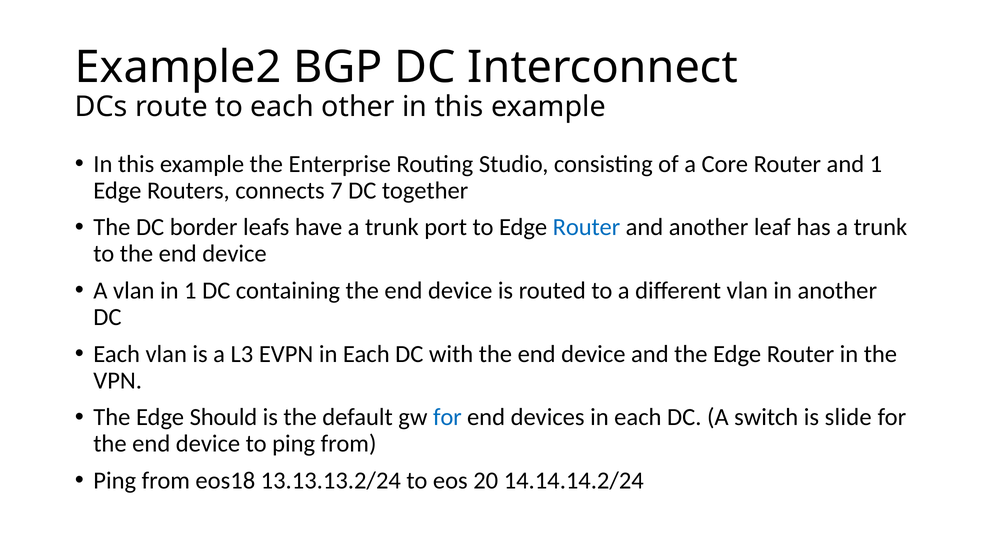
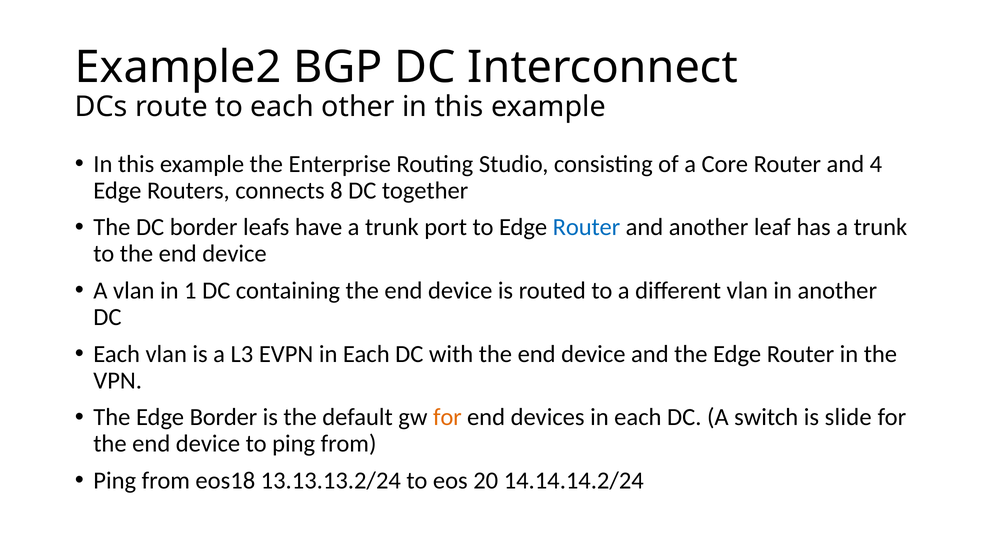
and 1: 1 -> 4
7: 7 -> 8
Edge Should: Should -> Border
for at (447, 417) colour: blue -> orange
